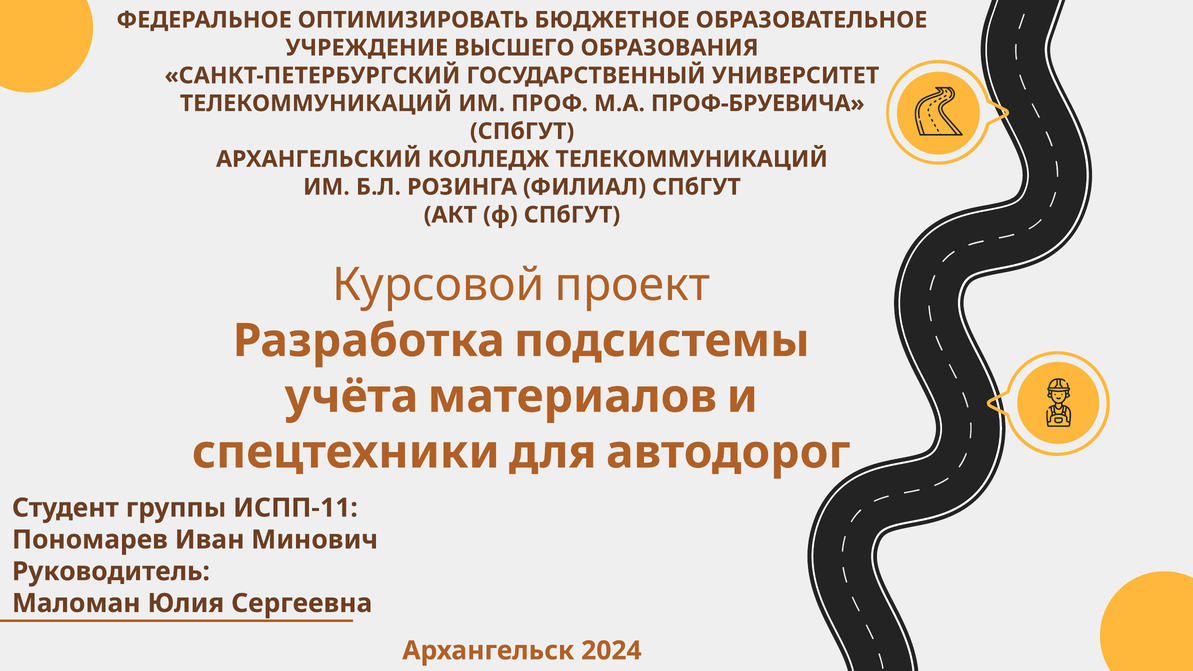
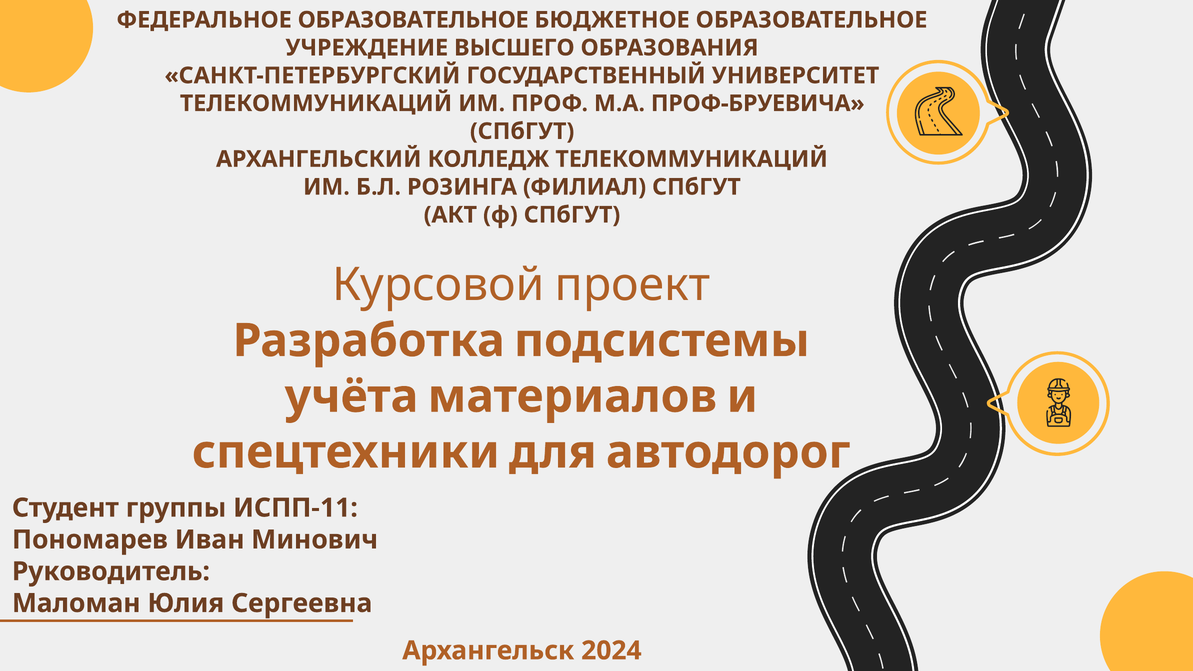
ФЕДЕРАЛЬНОЕ ОПТИМИЗИРОВАТЬ: ОПТИМИЗИРОВАТЬ -> ОБРАЗОВАТЕЛЬНОЕ
